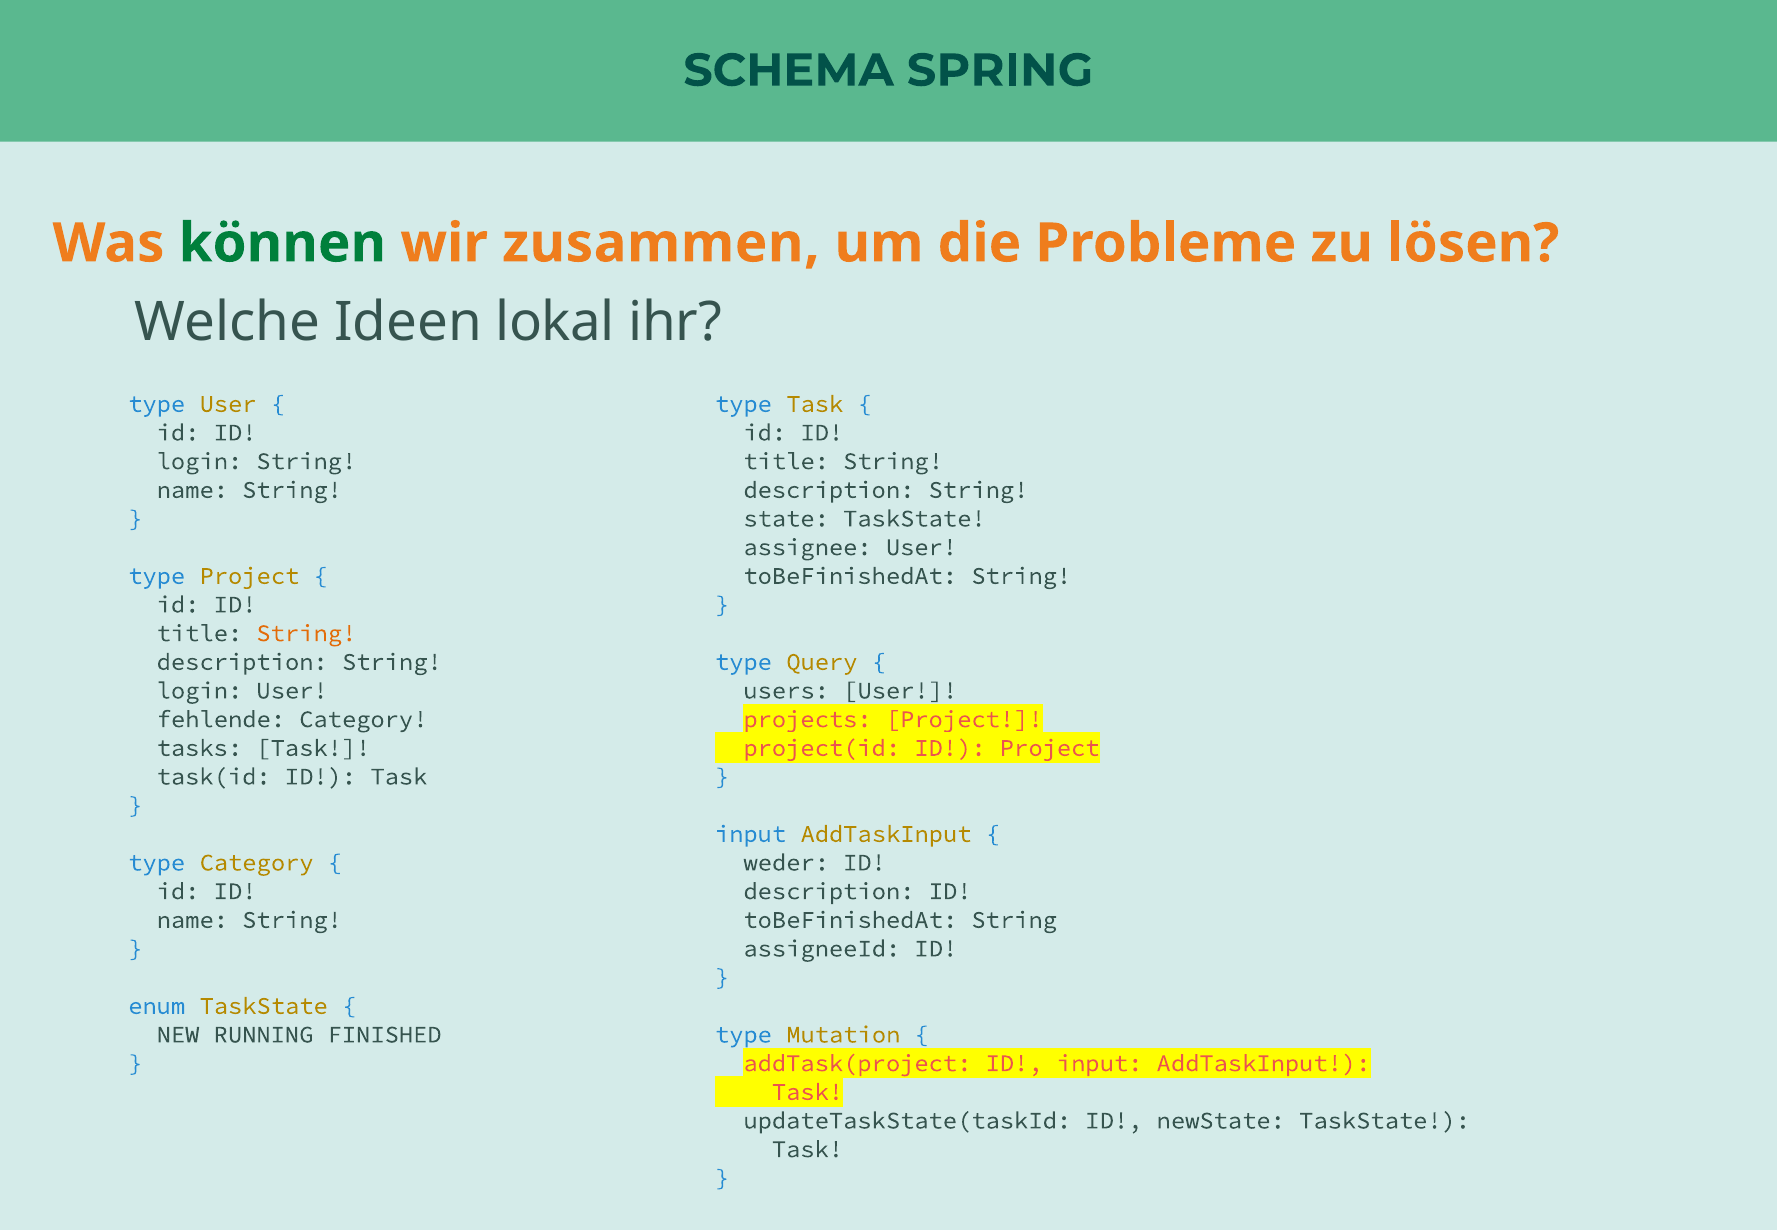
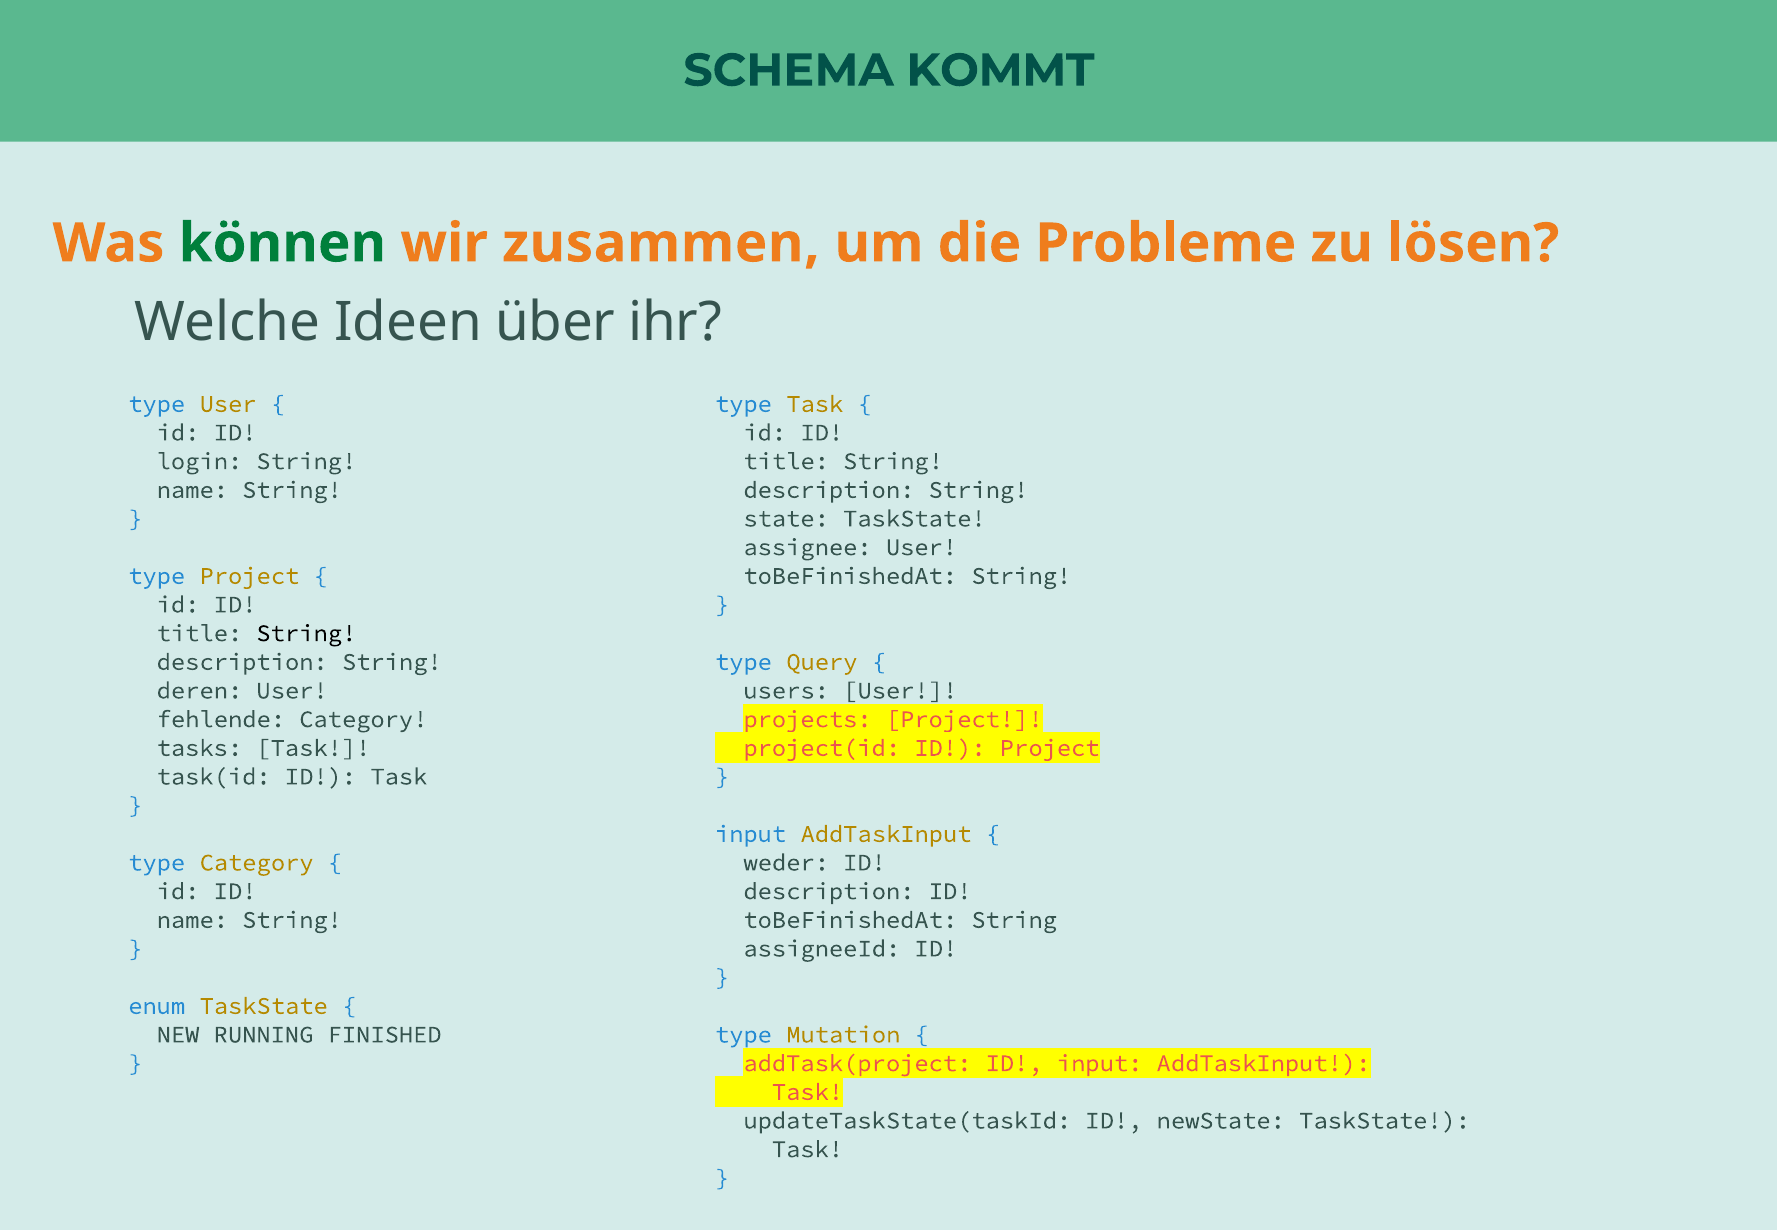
SPRING: SPRING -> KOMMT
lokal: lokal -> über
String at (306, 633) colour: orange -> black
login at (199, 691): login -> deren
